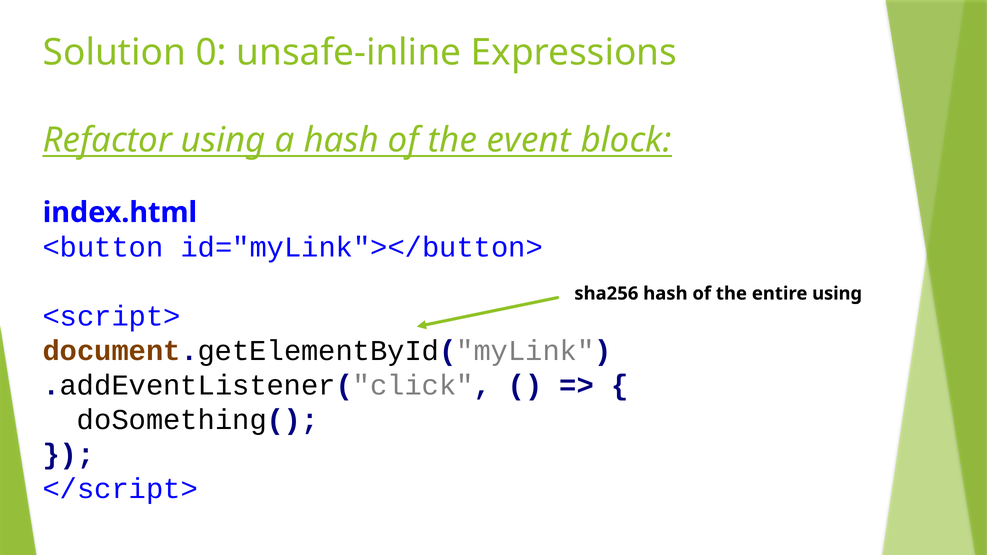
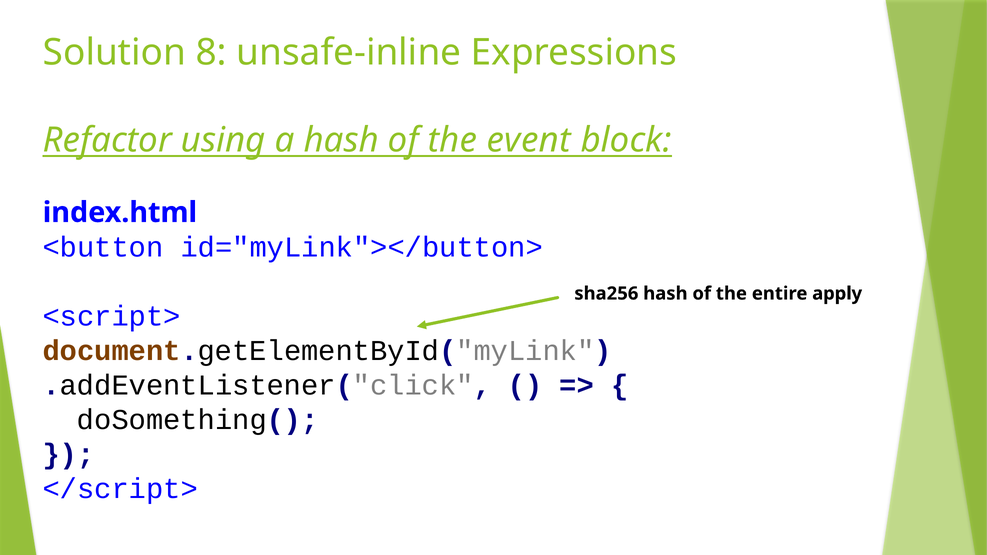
0: 0 -> 8
entire using: using -> apply
